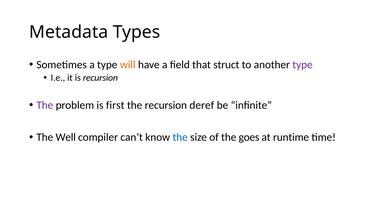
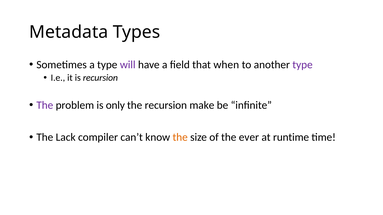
will colour: orange -> purple
struct: struct -> when
first: first -> only
deref: deref -> make
Well: Well -> Lack
the at (180, 138) colour: blue -> orange
goes: goes -> ever
